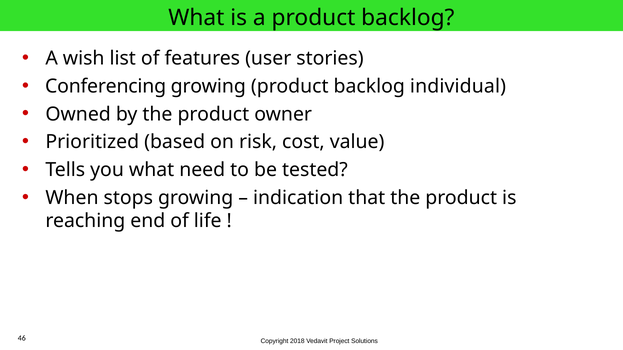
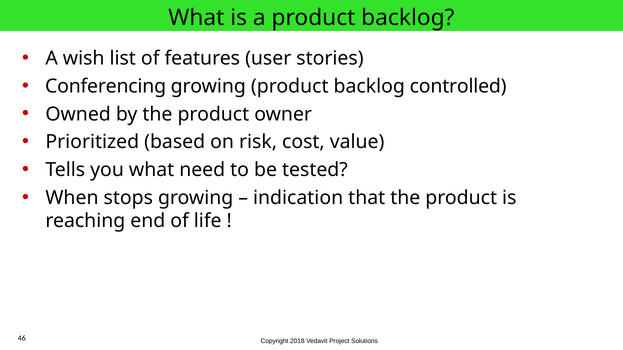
individual: individual -> controlled
